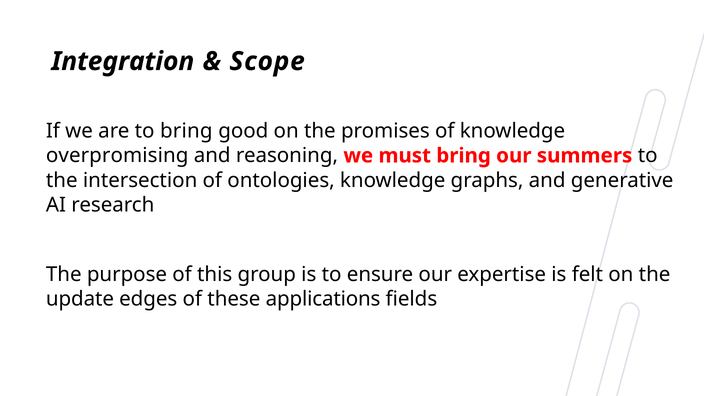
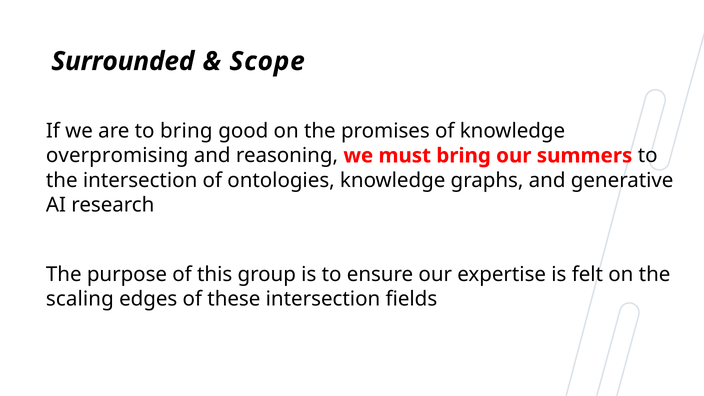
Integration: Integration -> Surrounded
update: update -> scaling
these applications: applications -> intersection
